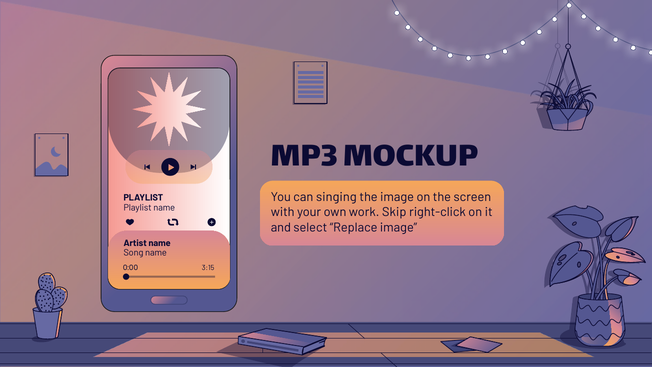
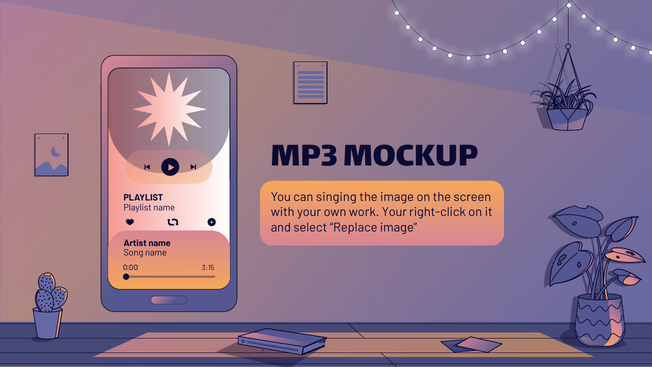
work Skip: Skip -> Your
